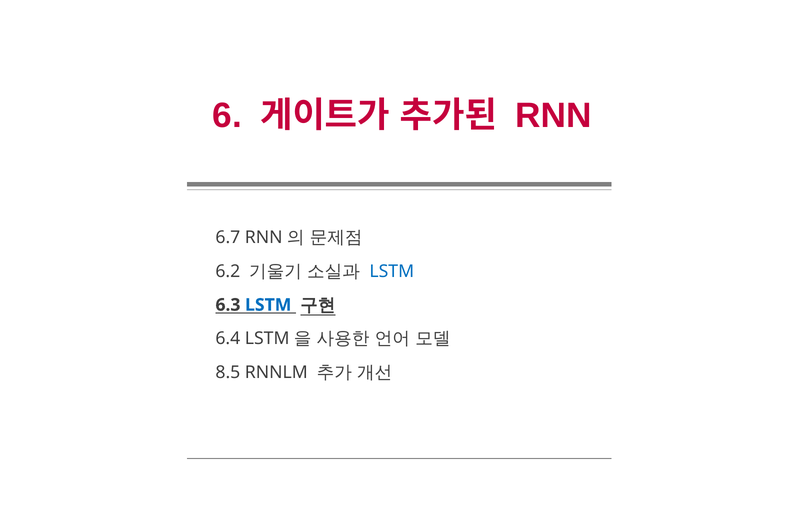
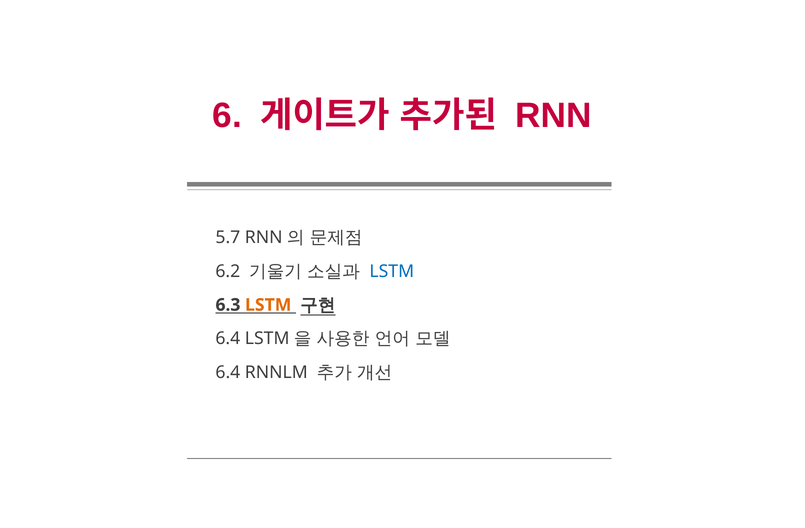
6.7: 6.7 -> 5.7
LSTM at (268, 305) colour: blue -> orange
8.5 at (228, 373): 8.5 -> 6.4
